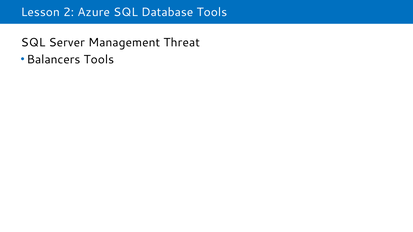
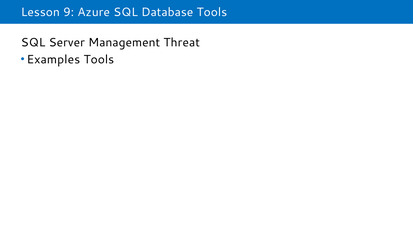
2: 2 -> 9
Balancers: Balancers -> Examples
